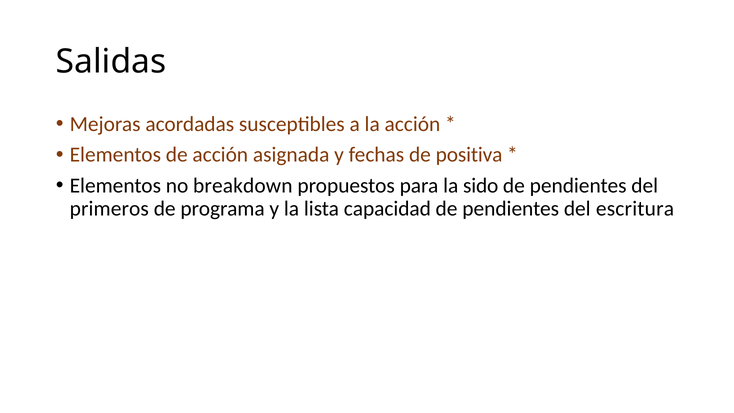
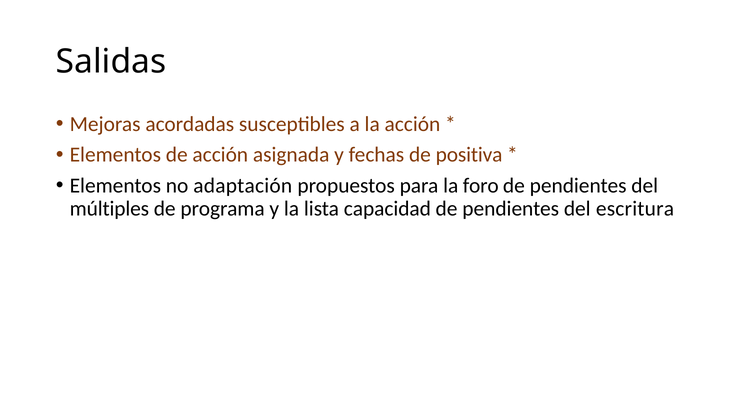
breakdown: breakdown -> adaptación
sido: sido -> foro
primeros: primeros -> múltiples
